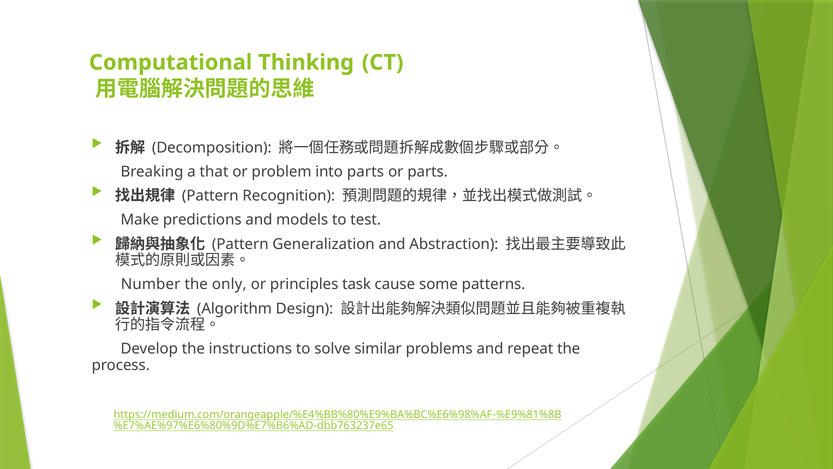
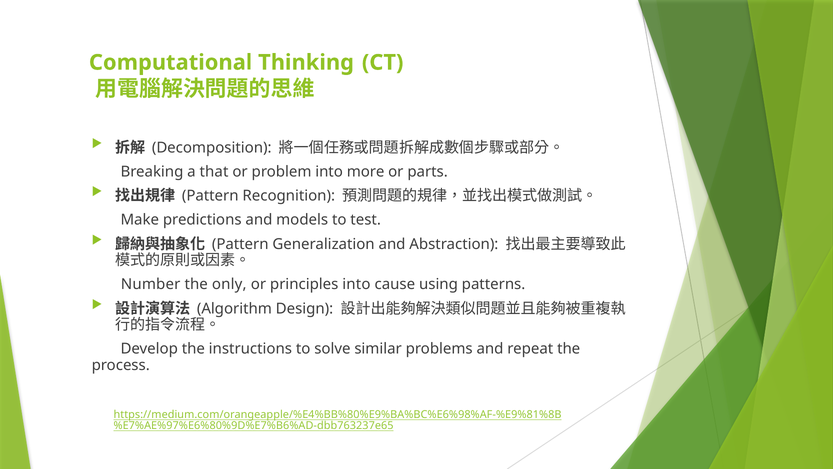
into parts: parts -> more
principles task: task -> into
some: some -> using
